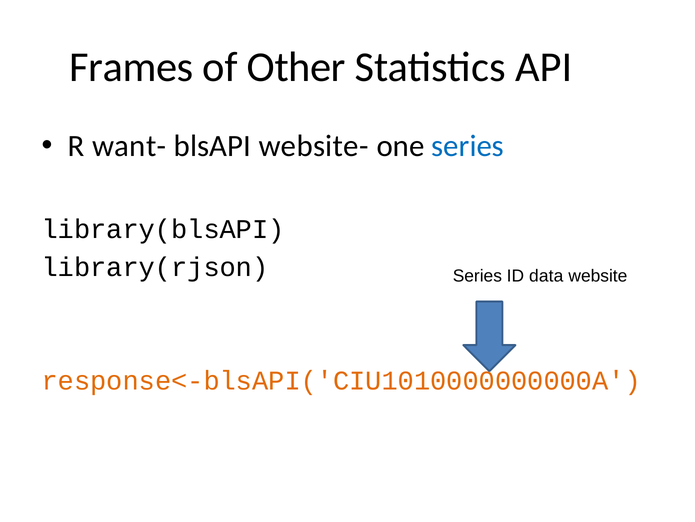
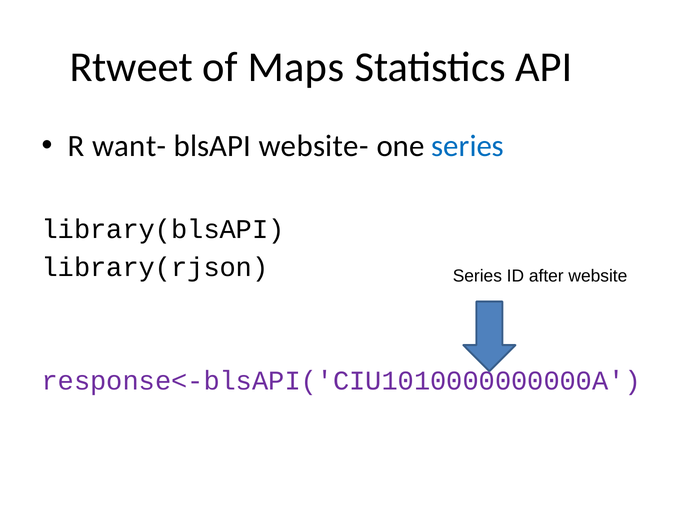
Frames: Frames -> Rtweet
Other: Other -> Maps
data: data -> after
response<-blsAPI('CIU1010000000000A colour: orange -> purple
